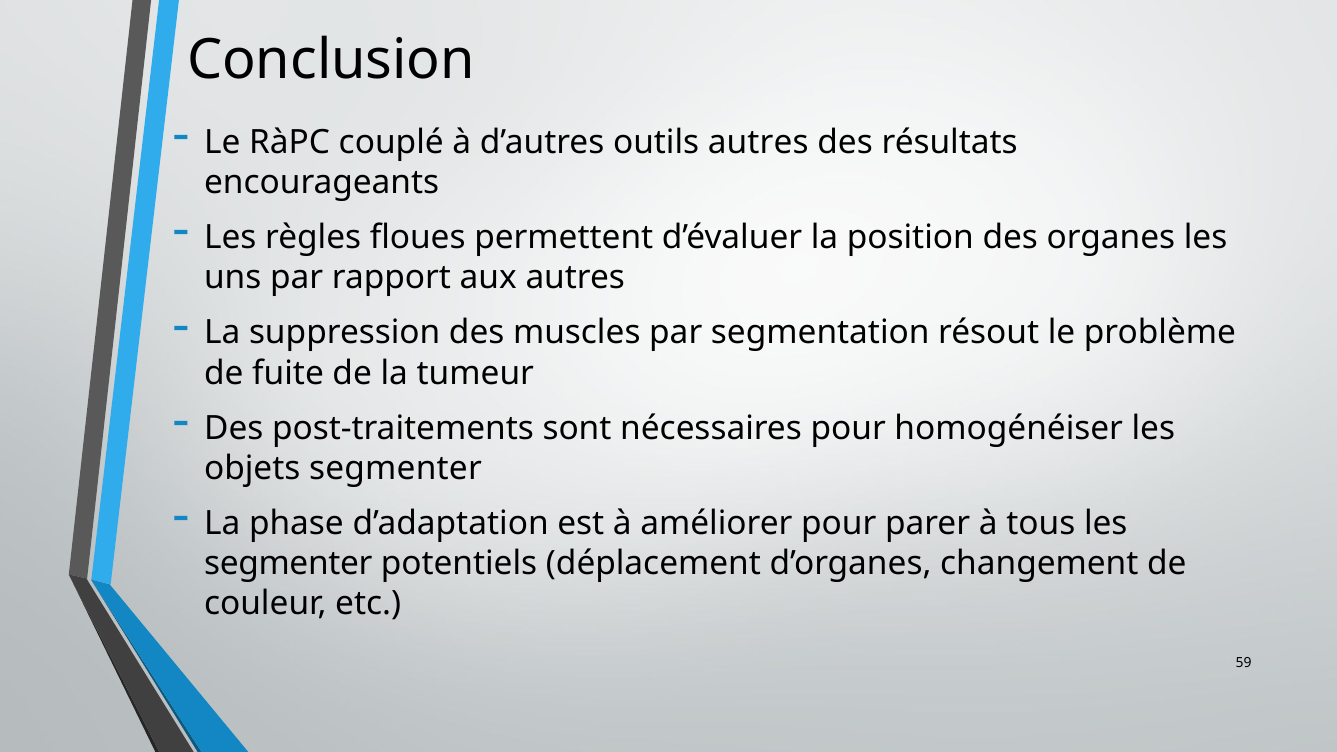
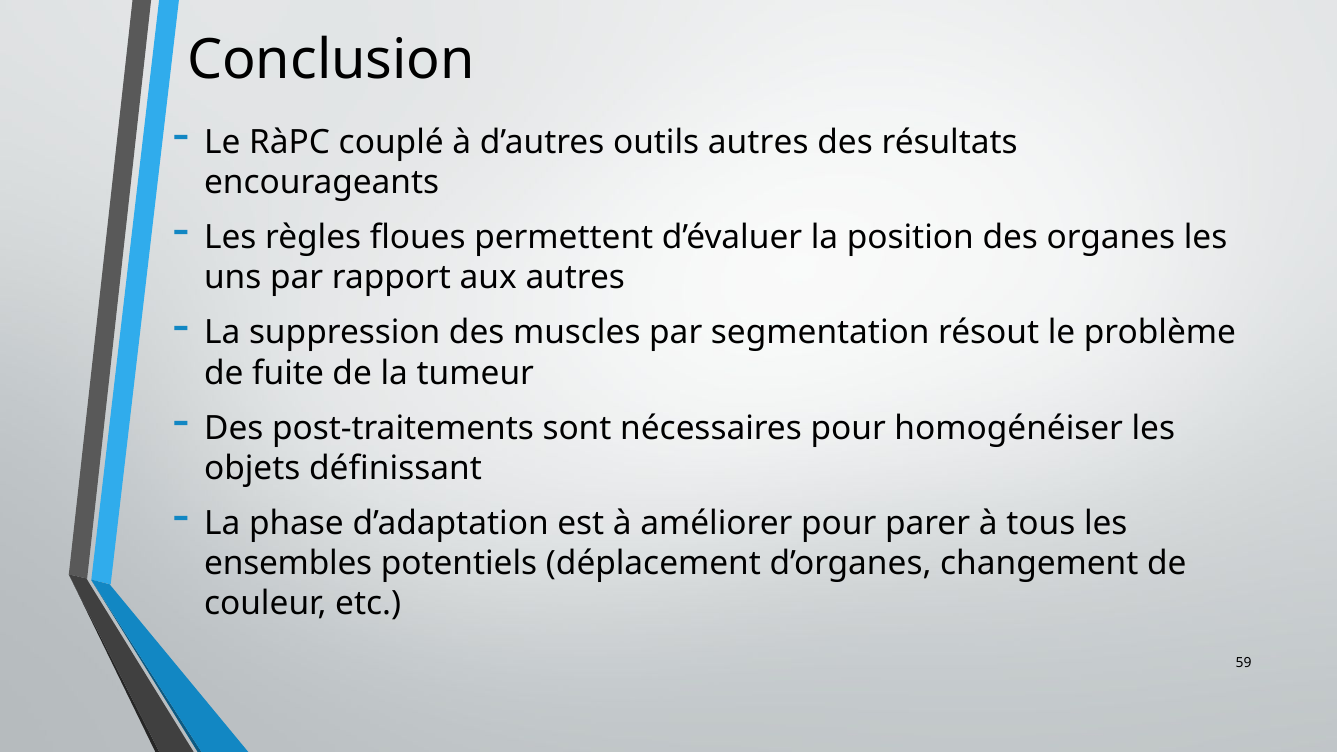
objets segmenter: segmenter -> définissant
segmenter at (288, 564): segmenter -> ensembles
